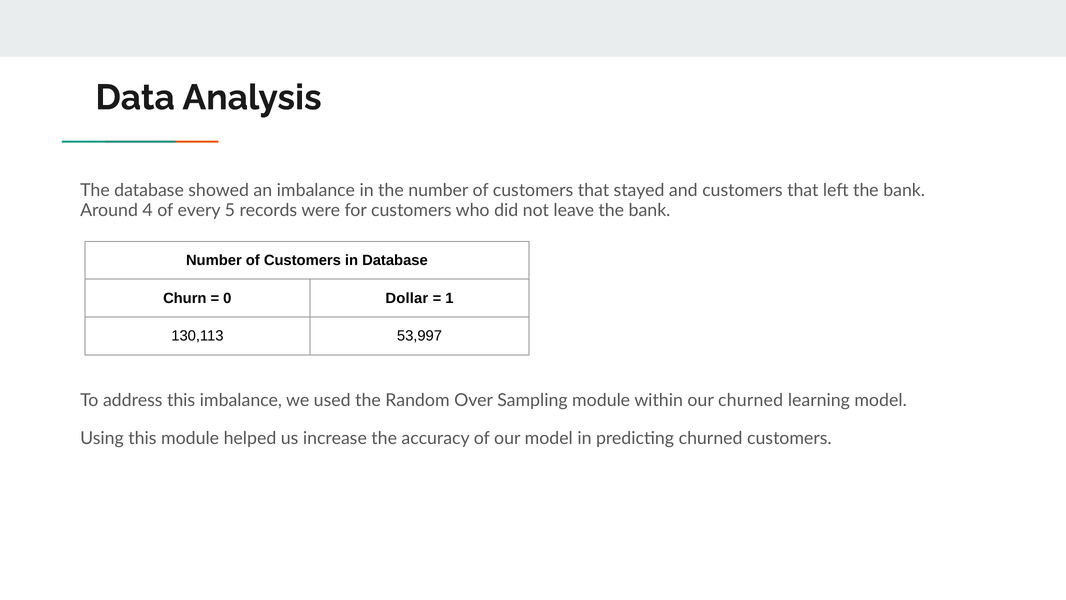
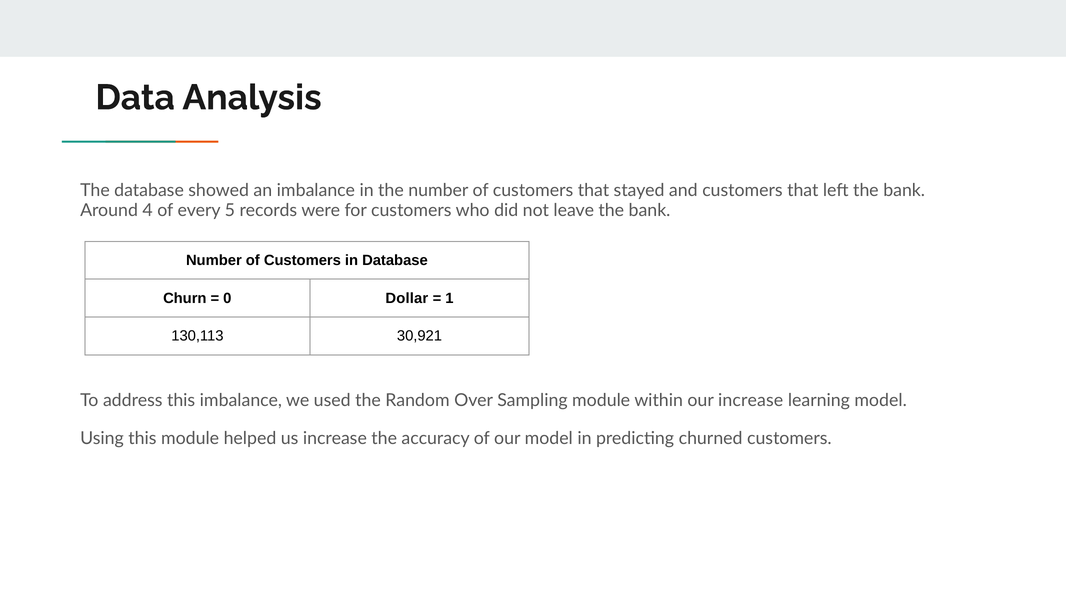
53,997: 53,997 -> 30,921
our churned: churned -> increase
